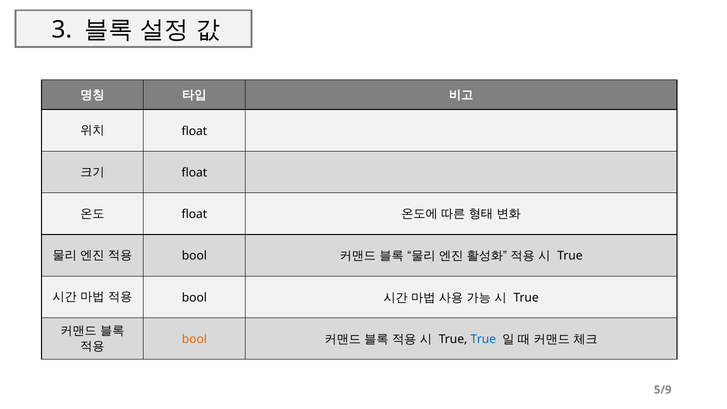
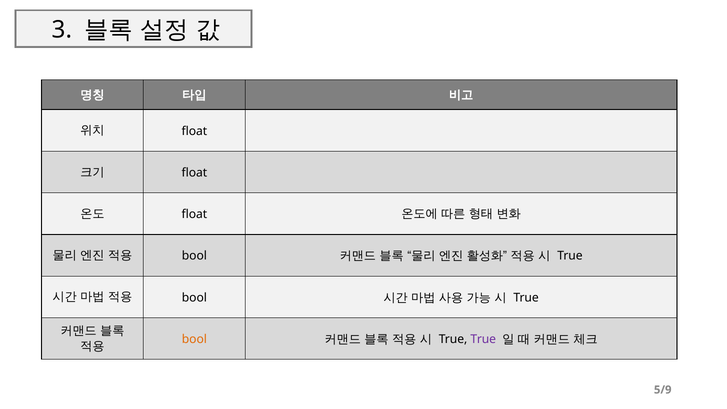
True at (483, 339) colour: blue -> purple
